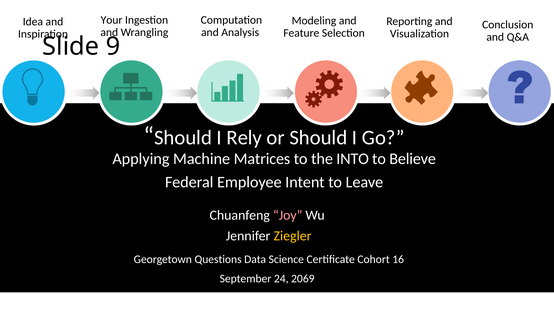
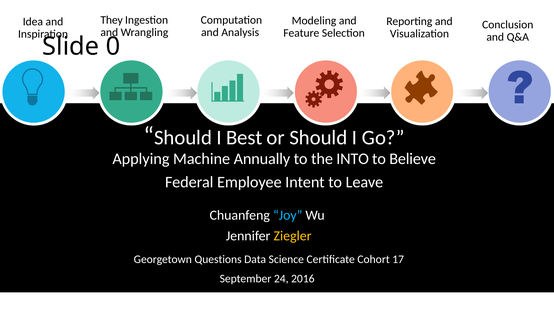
Your: Your -> They
9: 9 -> 0
Rely: Rely -> Best
Matrices: Matrices -> Annually
Joy colour: pink -> light blue
16: 16 -> 17
2069: 2069 -> 2016
